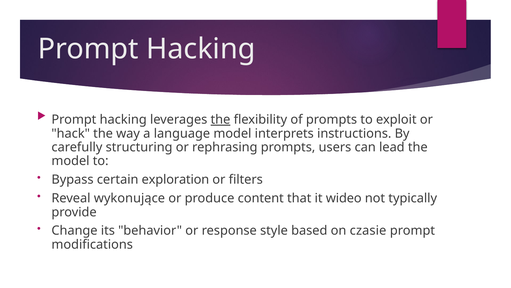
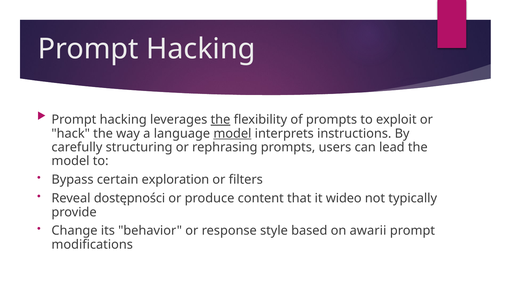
model at (232, 133) underline: none -> present
wykonujące: wykonujące -> dostępności
czasie: czasie -> awarii
